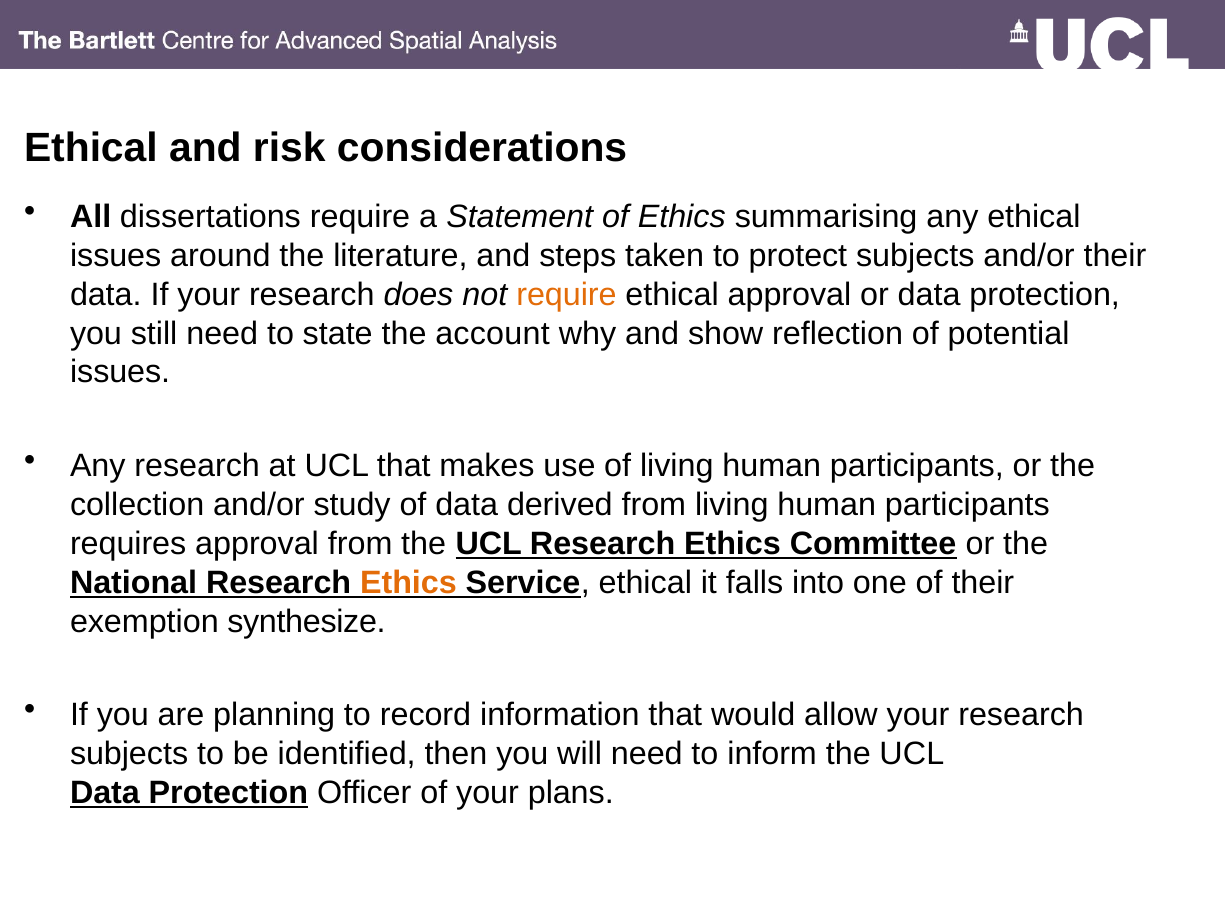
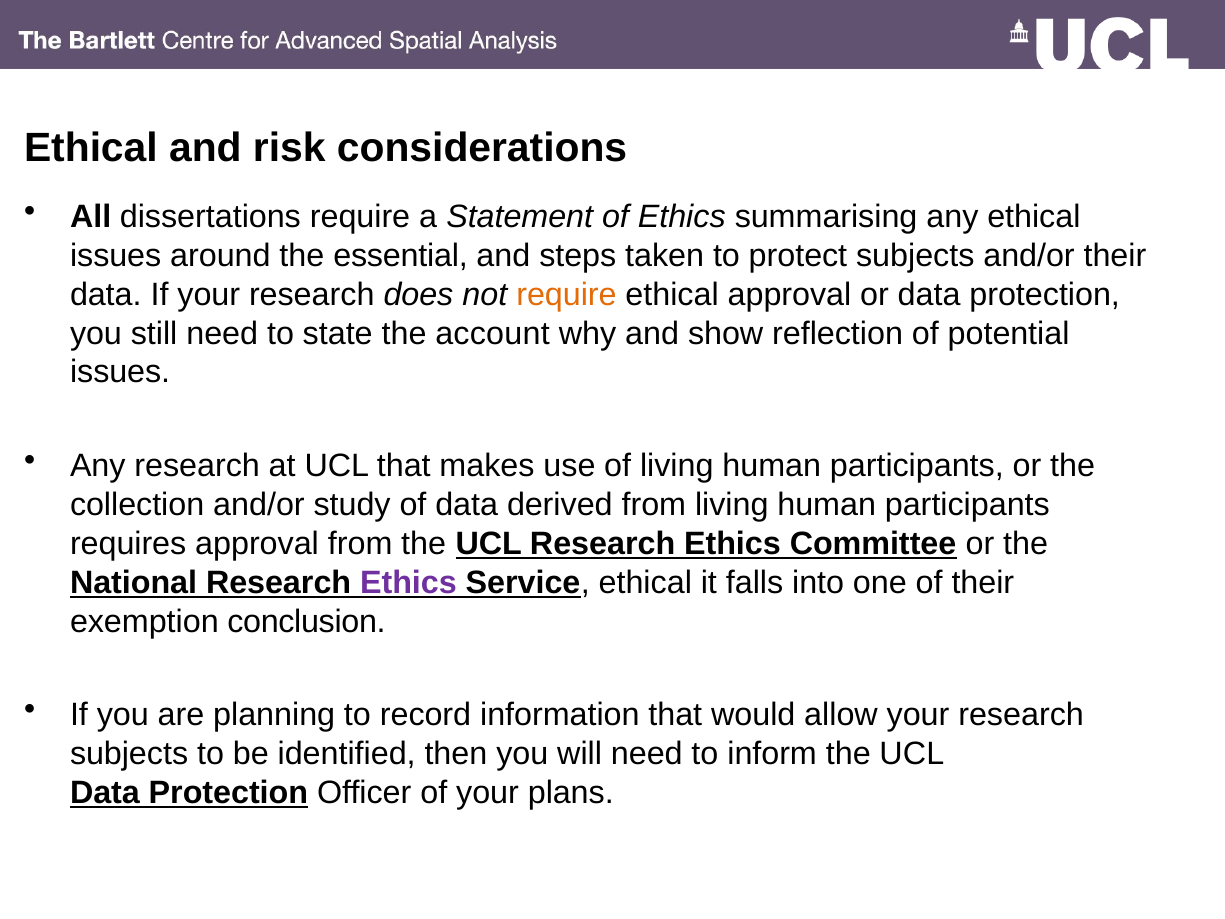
literature: literature -> essential
Ethics at (408, 582) colour: orange -> purple
synthesize: synthesize -> conclusion
